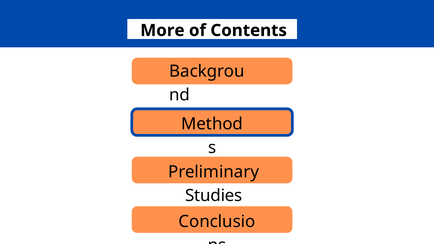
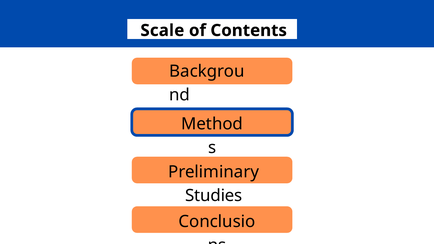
More: More -> Scale
